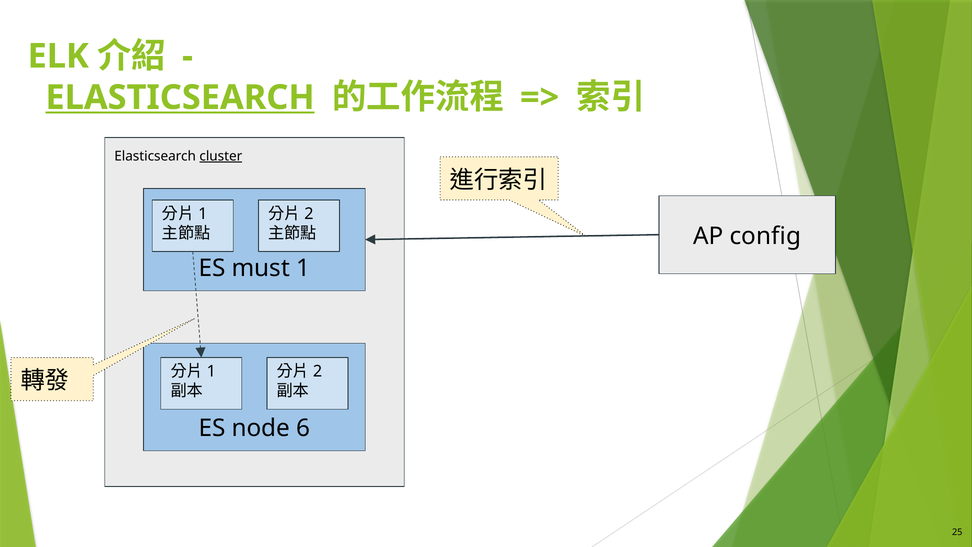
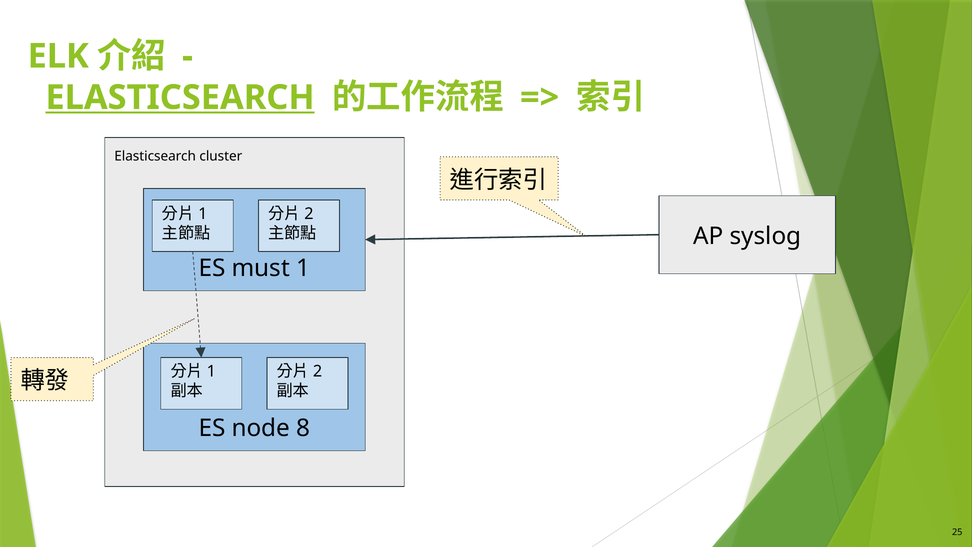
cluster underline: present -> none
config: config -> syslog
6: 6 -> 8
